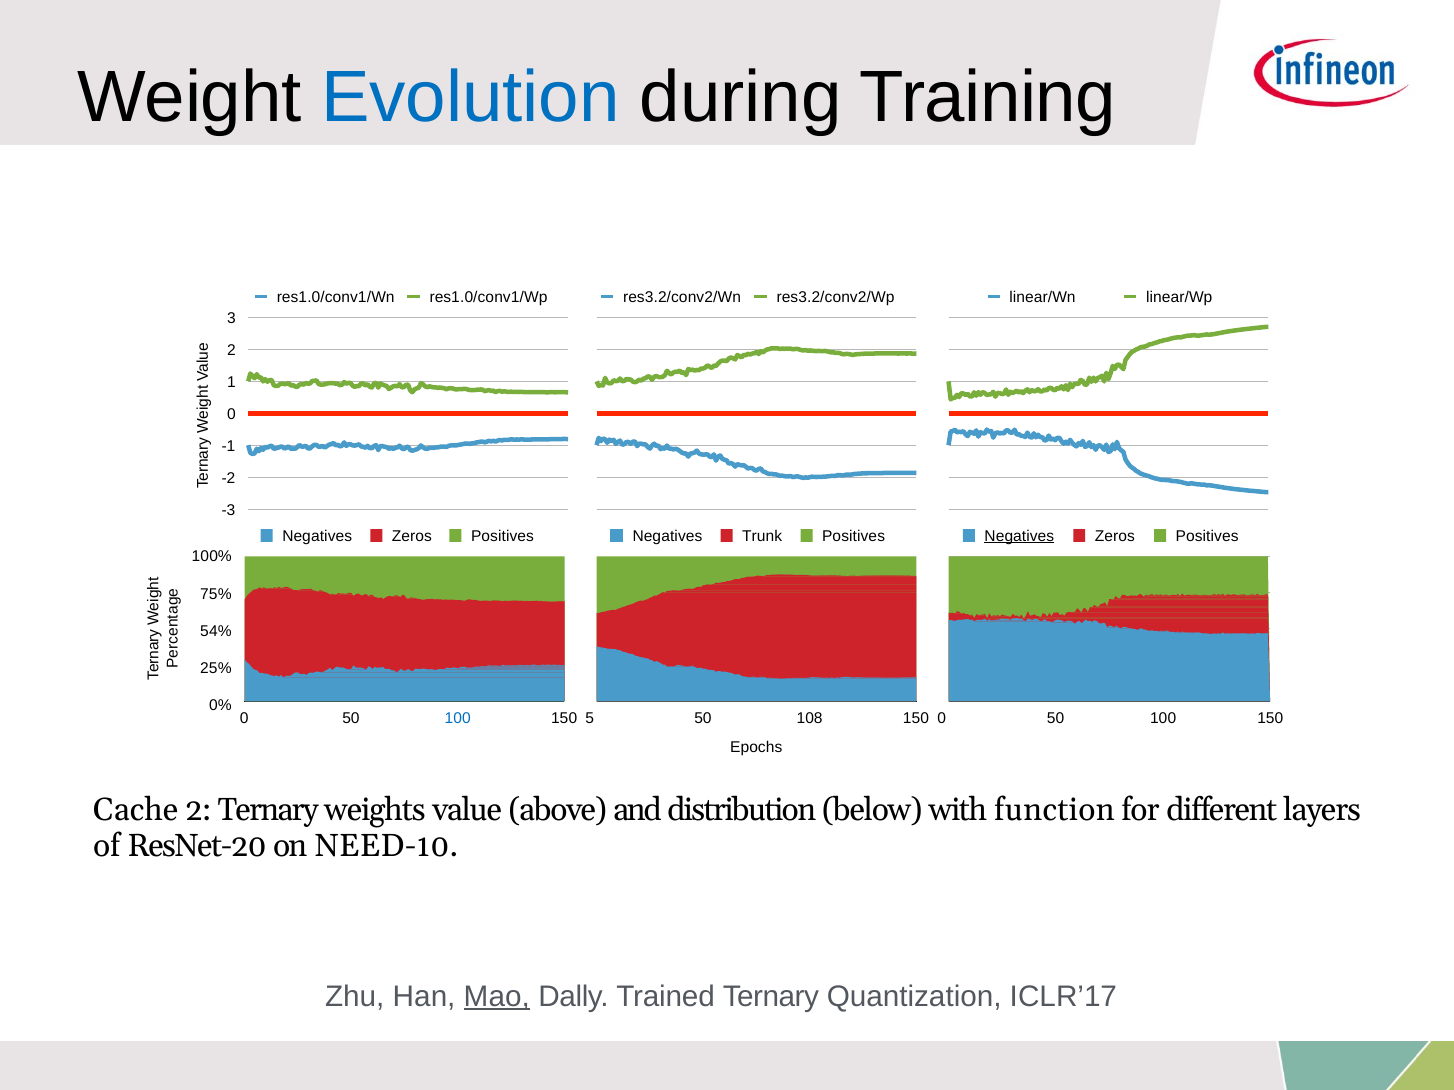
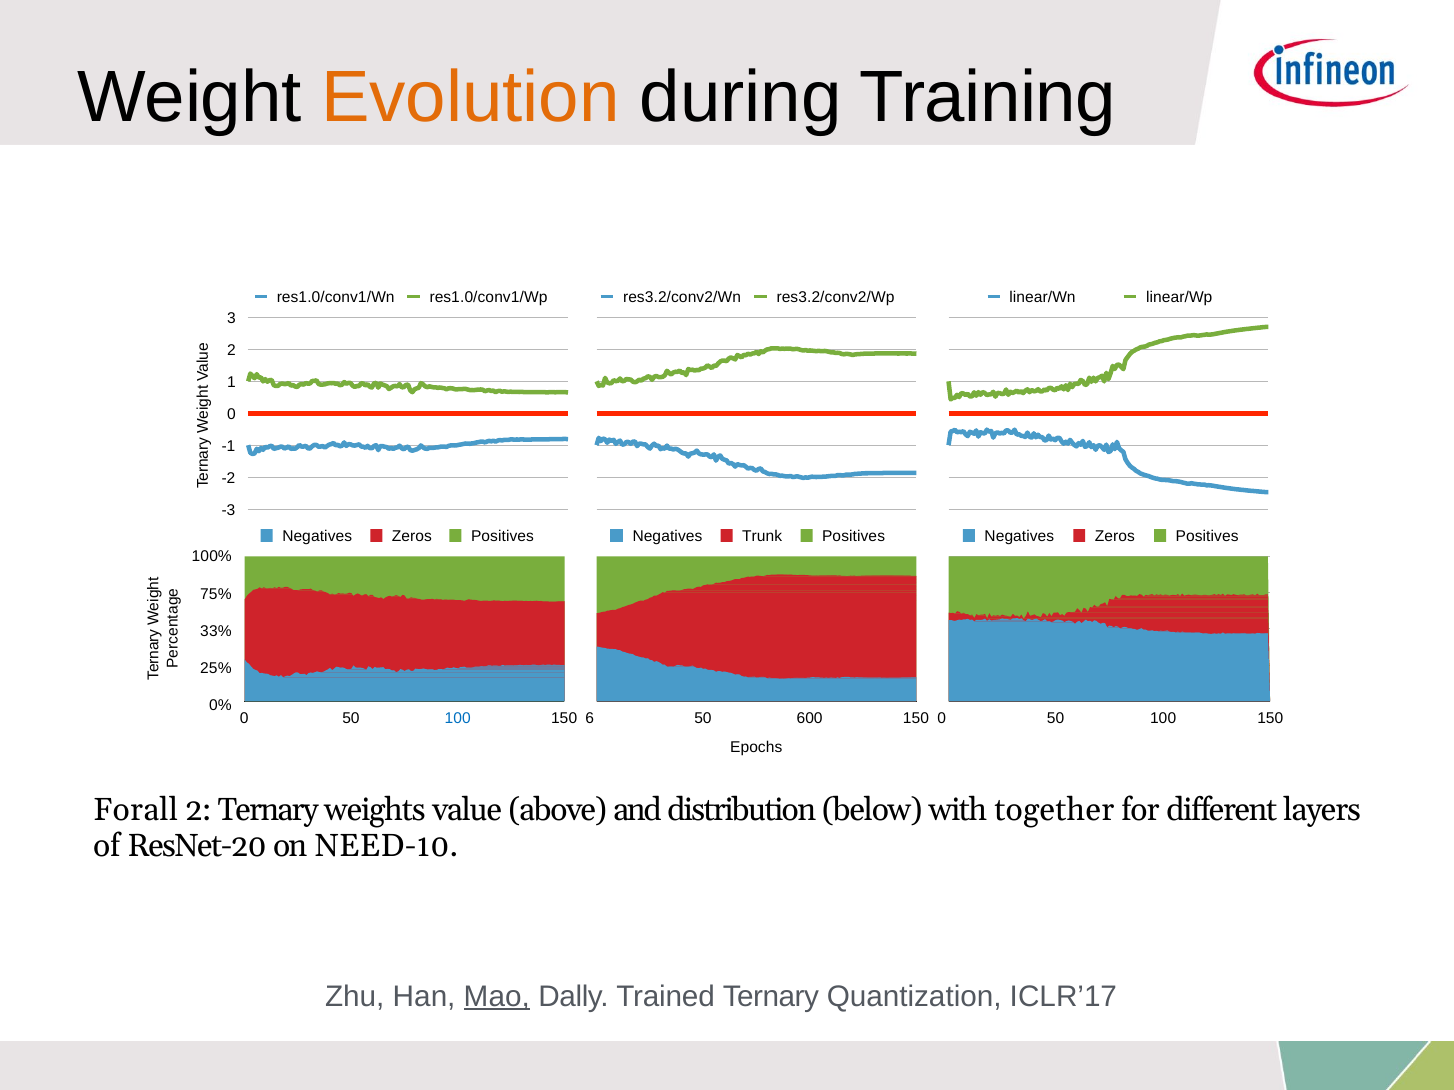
Evolution colour: blue -> orange
Negatives at (1019, 536) underline: present -> none
54%: 54% -> 33%
5: 5 -> 6
108: 108 -> 600
Cache: Cache -> Forall
function: function -> together
